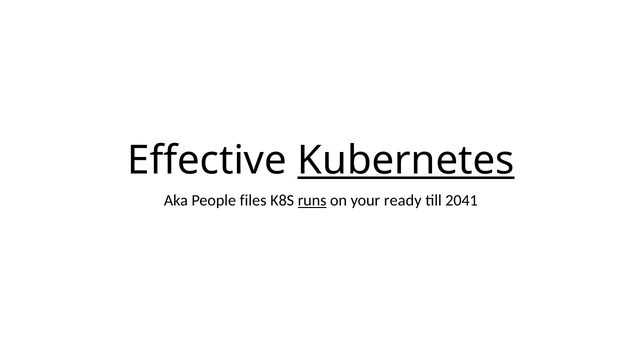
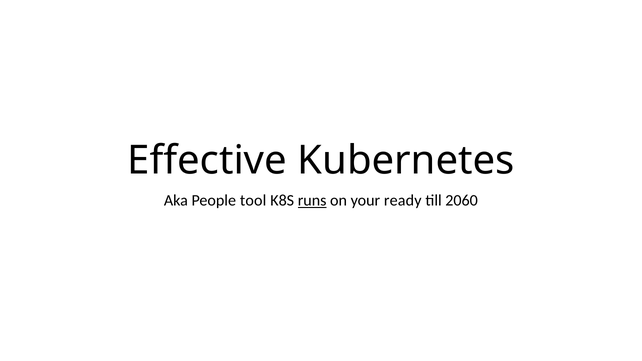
Kubernetes underline: present -> none
files: files -> tool
2041: 2041 -> 2060
